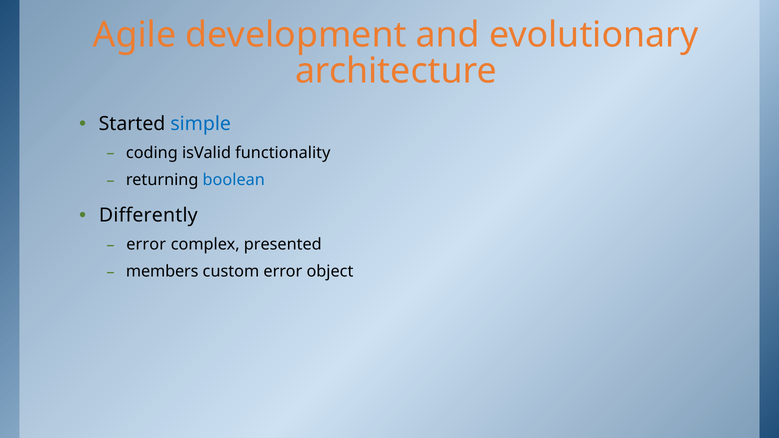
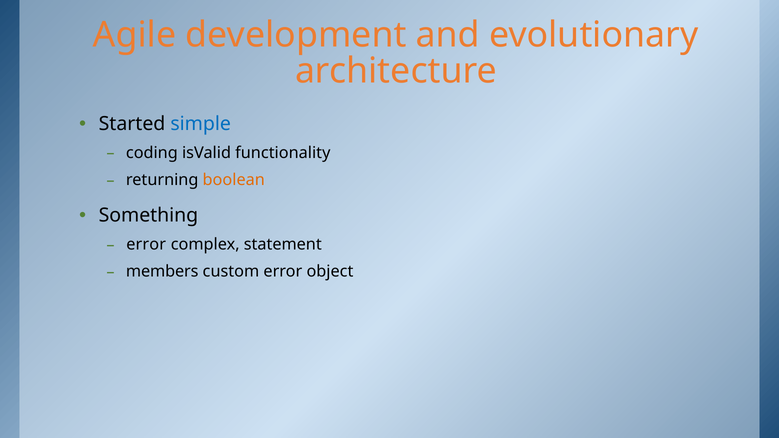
boolean colour: blue -> orange
Differently: Differently -> Something
presented: presented -> statement
